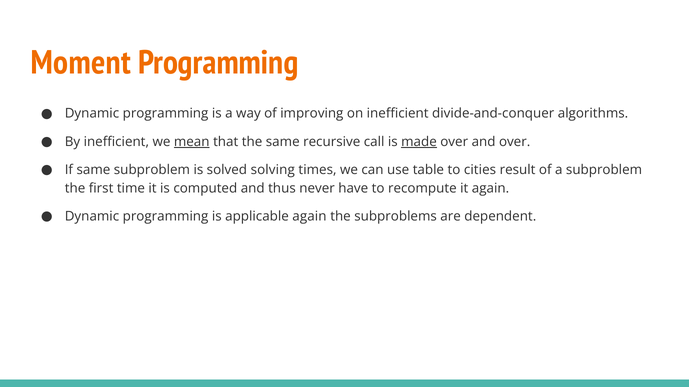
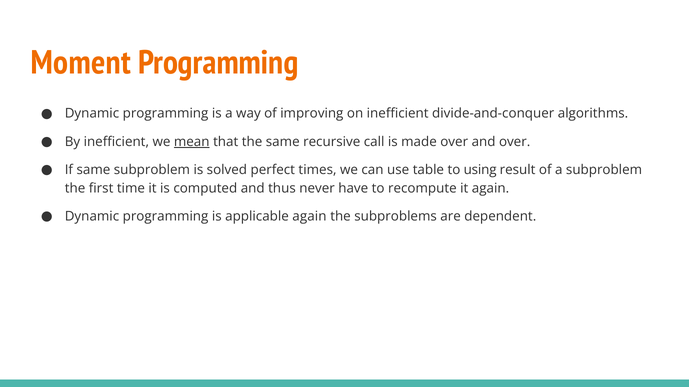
made underline: present -> none
solving: solving -> perfect
cities: cities -> using
